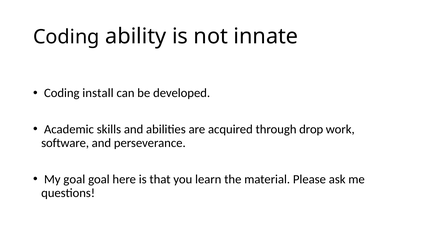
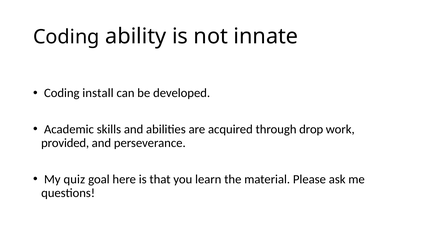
software: software -> provided
My goal: goal -> quiz
